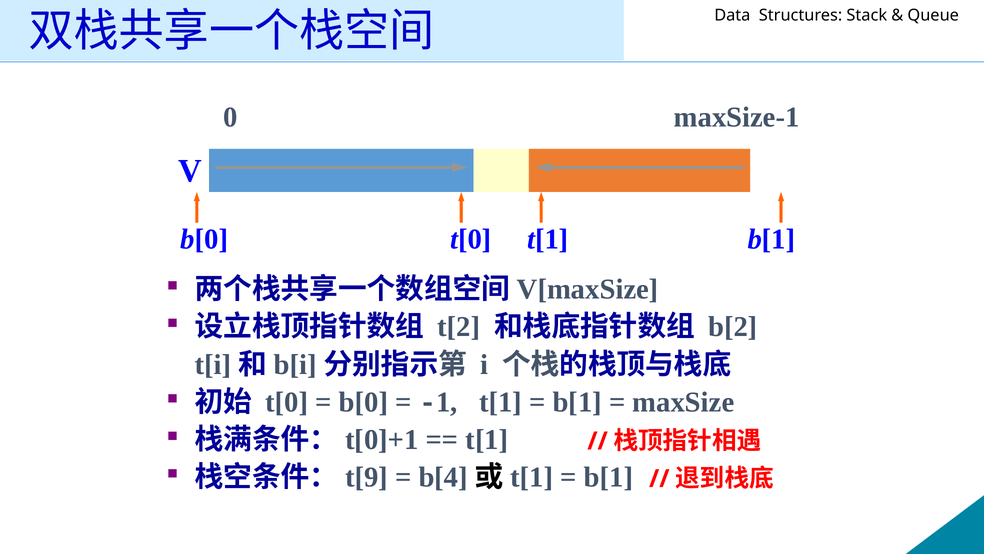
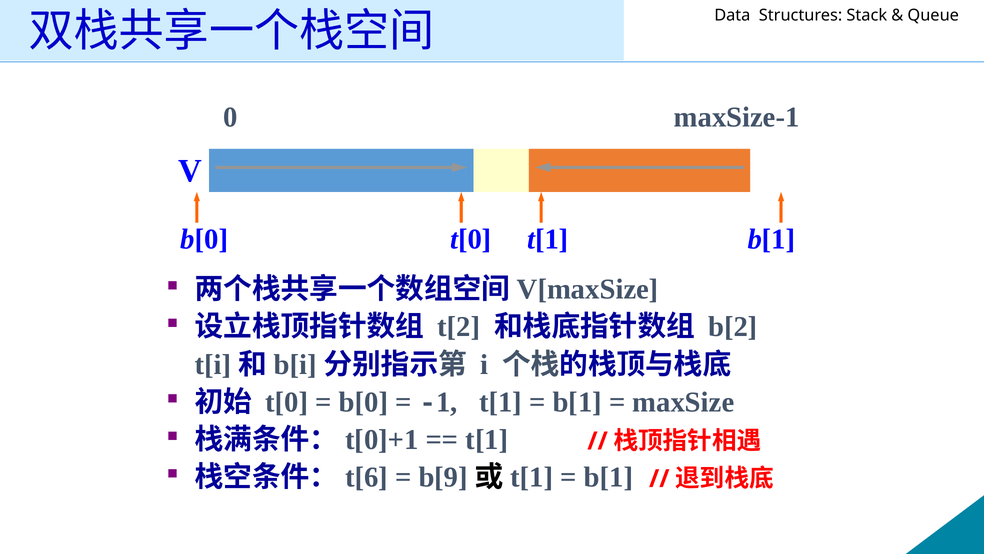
t[9: t[9 -> t[6
b[4: b[4 -> b[9
